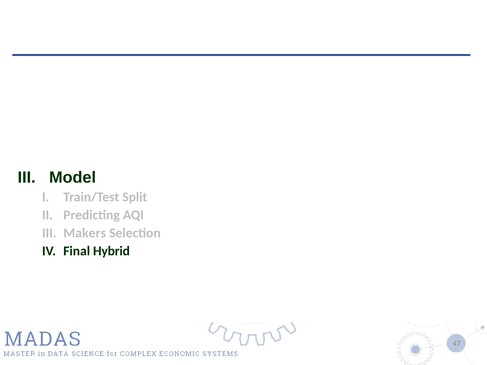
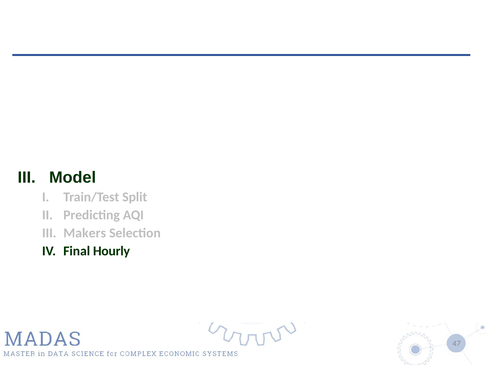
Hybrid: Hybrid -> Hourly
